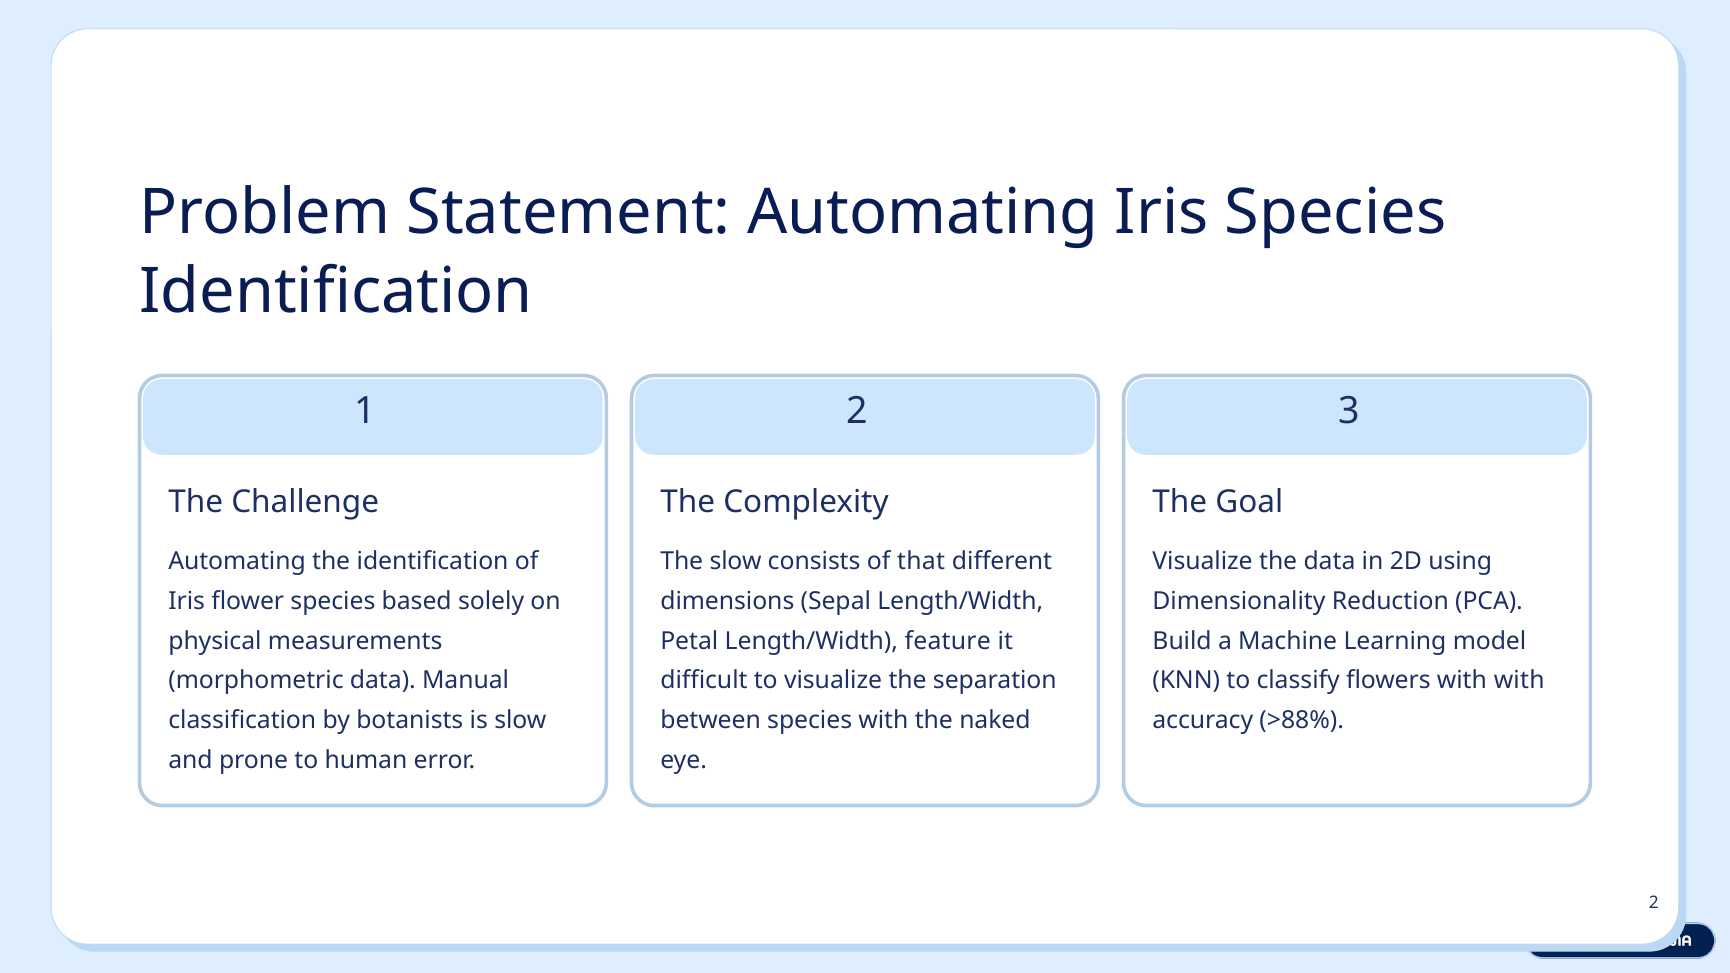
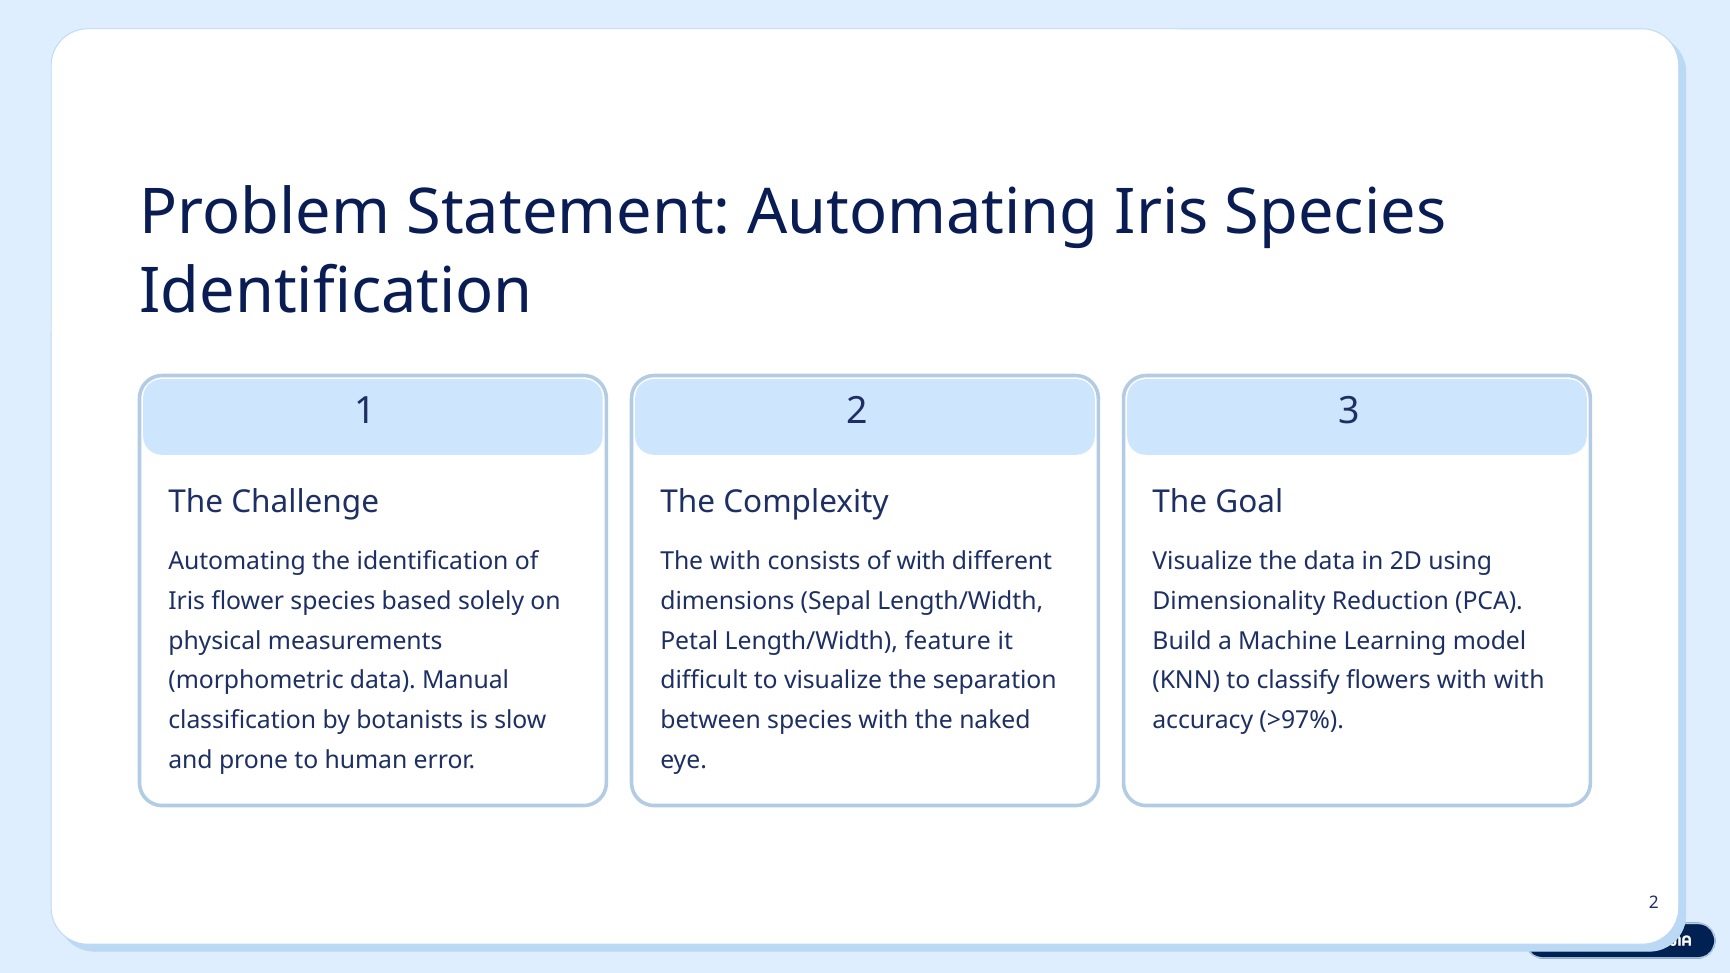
The slow: slow -> with
of that: that -> with
>88%: >88% -> >97%
